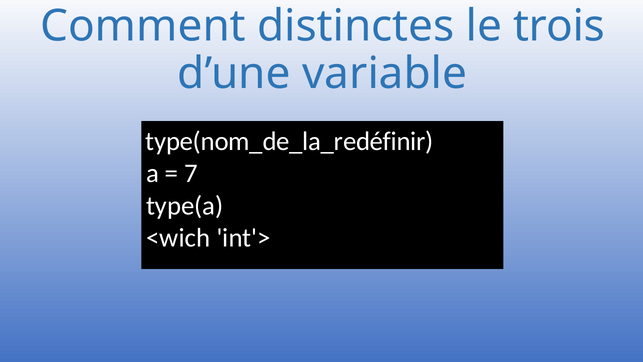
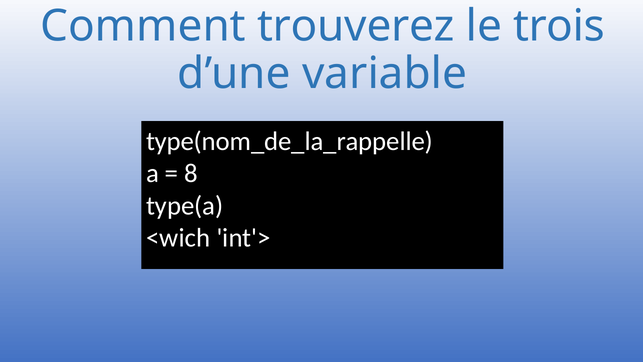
distinctes: distinctes -> trouverez
type(nom_de_la_redéfinir: type(nom_de_la_redéfinir -> type(nom_de_la_rappelle
7: 7 -> 8
